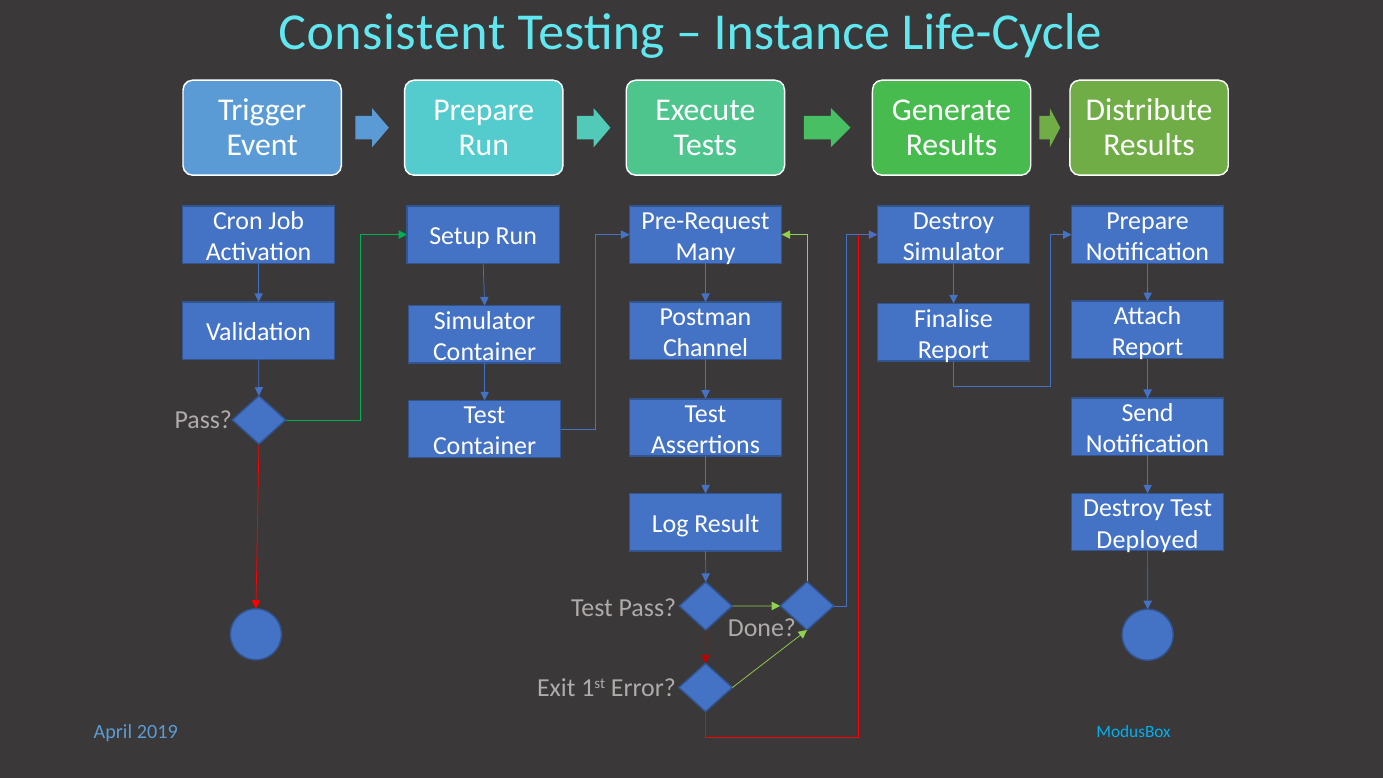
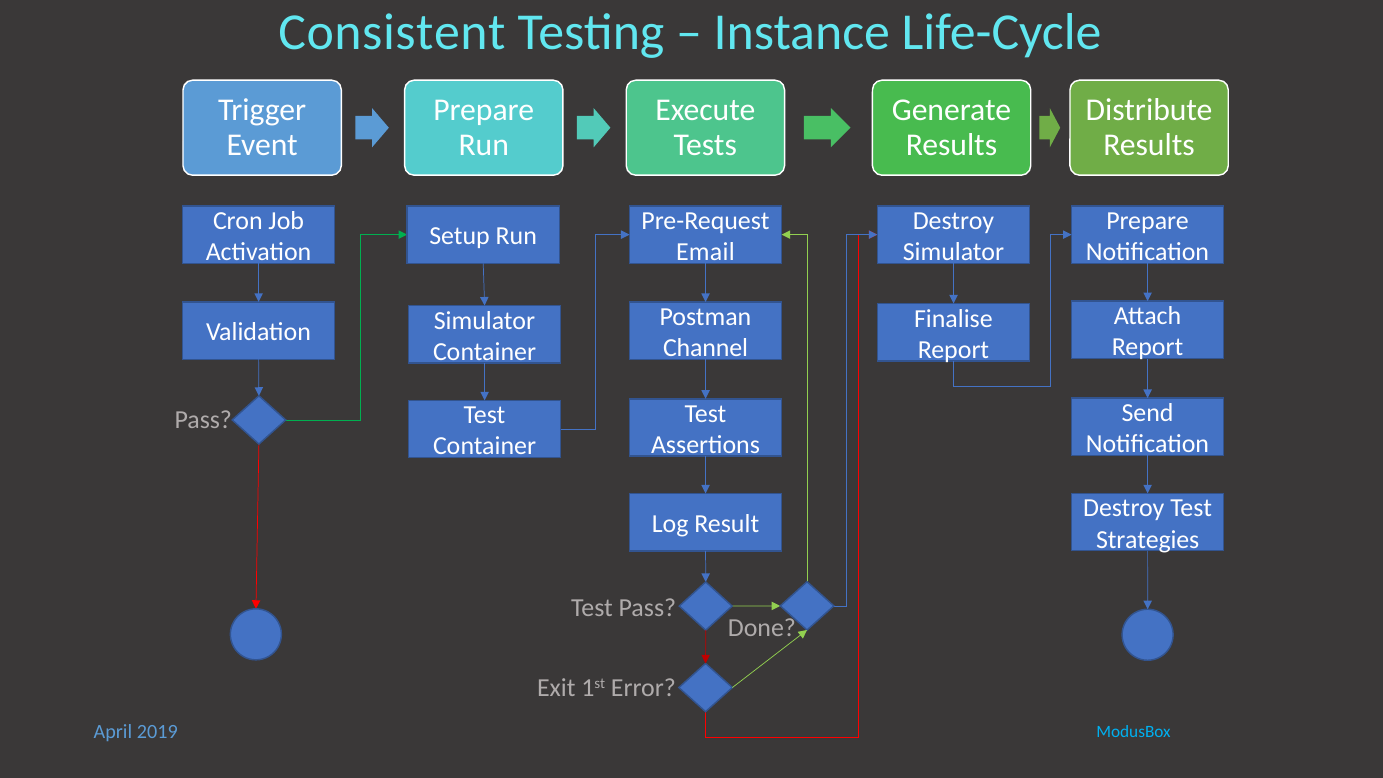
Many: Many -> Email
Deployed: Deployed -> Strategies
